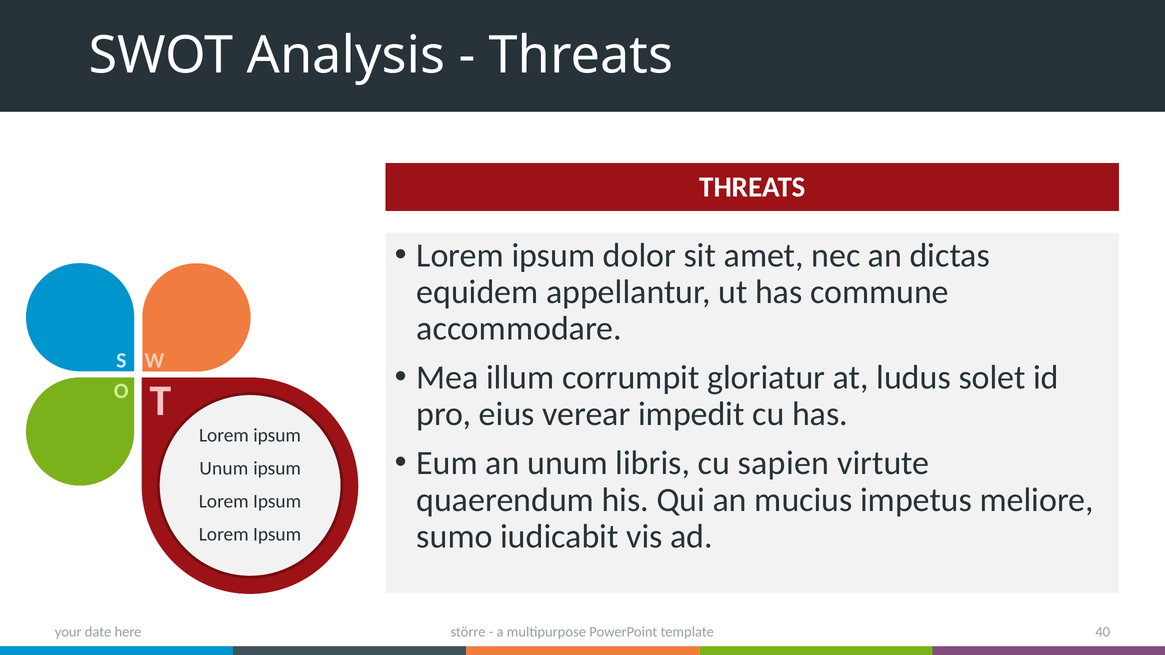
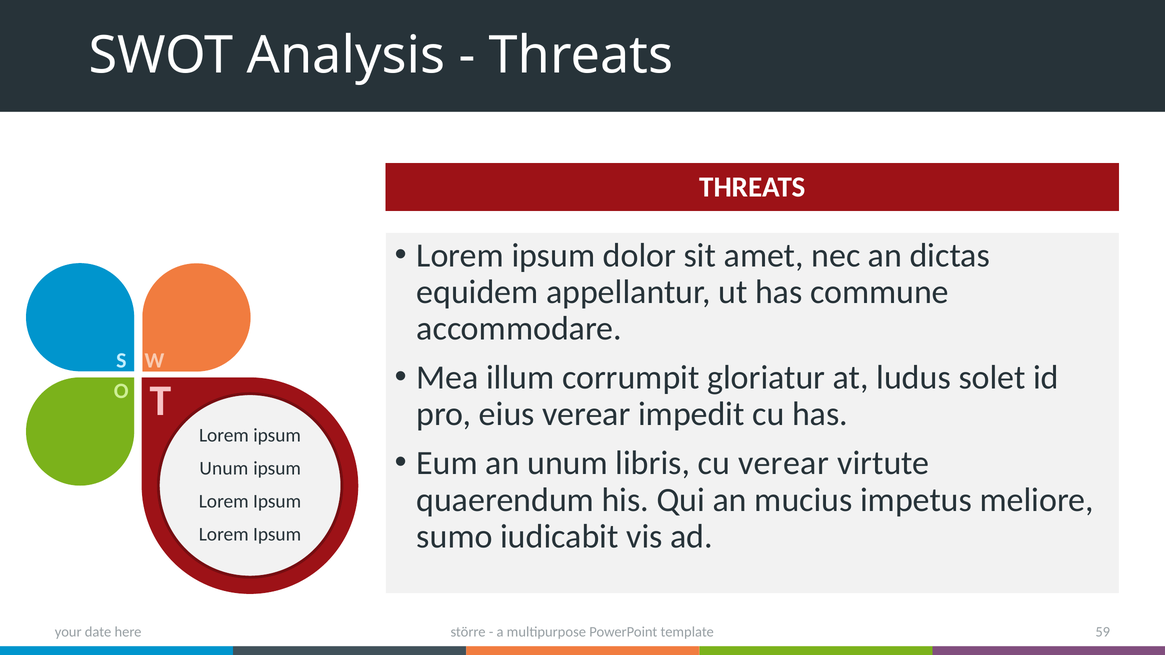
cu sapien: sapien -> verear
40: 40 -> 59
